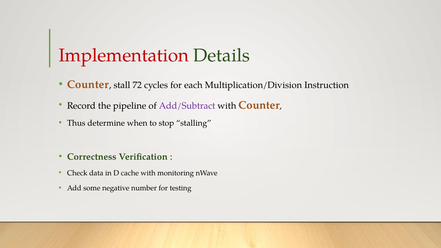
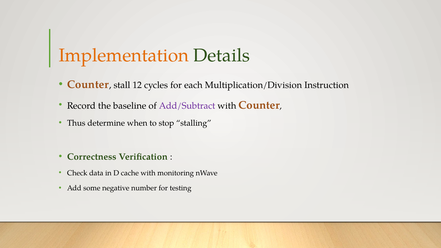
Implementation colour: red -> orange
72: 72 -> 12
pipeline: pipeline -> baseline
